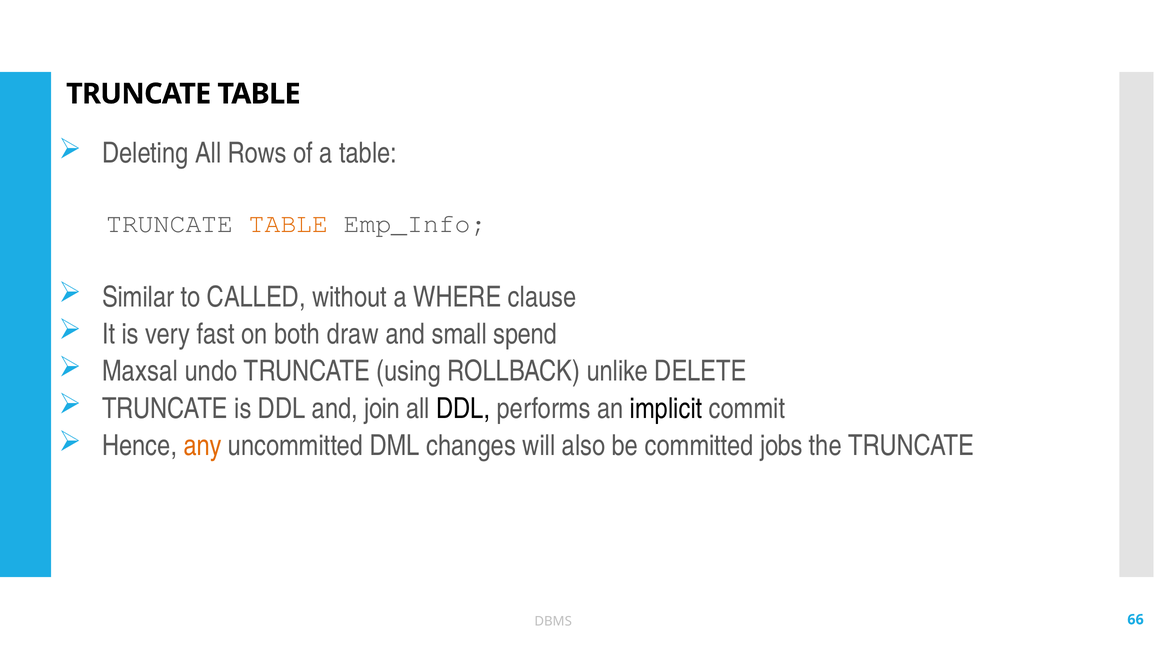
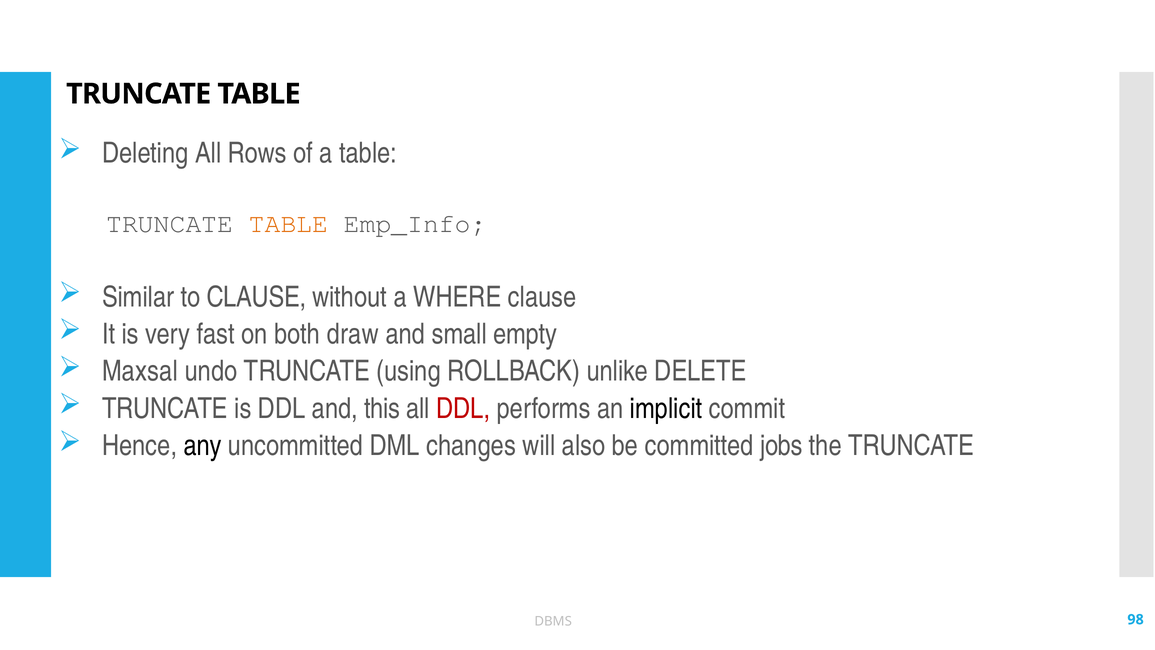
to CALLED: CALLED -> CLAUSE
spend: spend -> empty
join: join -> this
DDL at (463, 408) colour: black -> red
any colour: orange -> black
66: 66 -> 98
